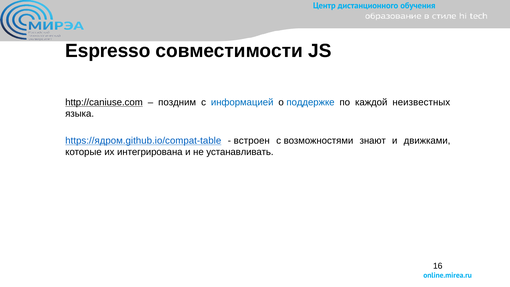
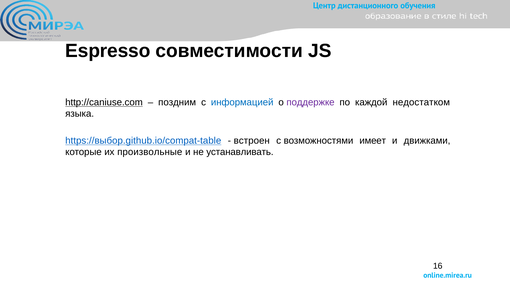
поддержке colour: blue -> purple
неизвестных: неизвестных -> недостатком
https://ядром.github.io/compat-table: https://ядром.github.io/compat-table -> https://выбор.github.io/compat-table
знают: знают -> имеет
интегрирована: интегрирована -> произвольные
